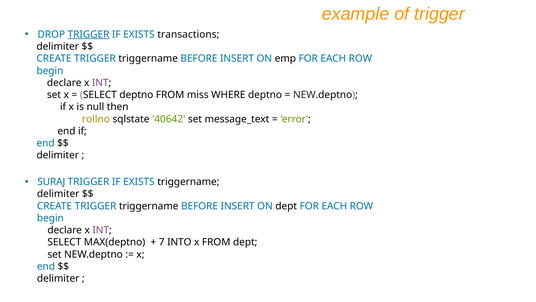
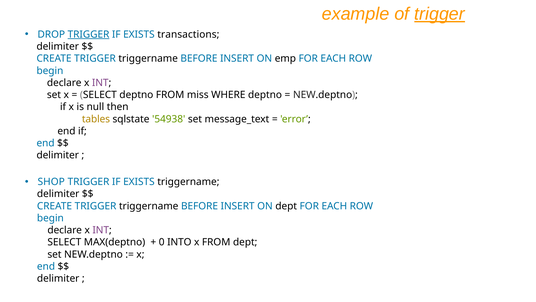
trigger at (440, 14) underline: none -> present
rollno: rollno -> tables
40642: 40642 -> 54938
SURAJ: SURAJ -> SHOP
7: 7 -> 0
